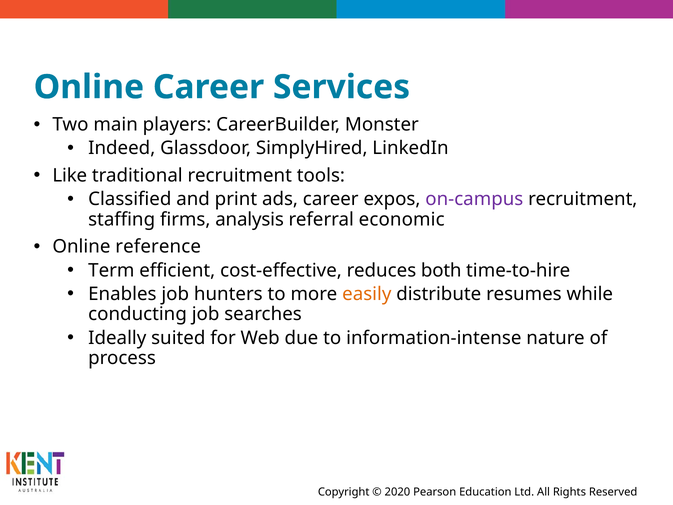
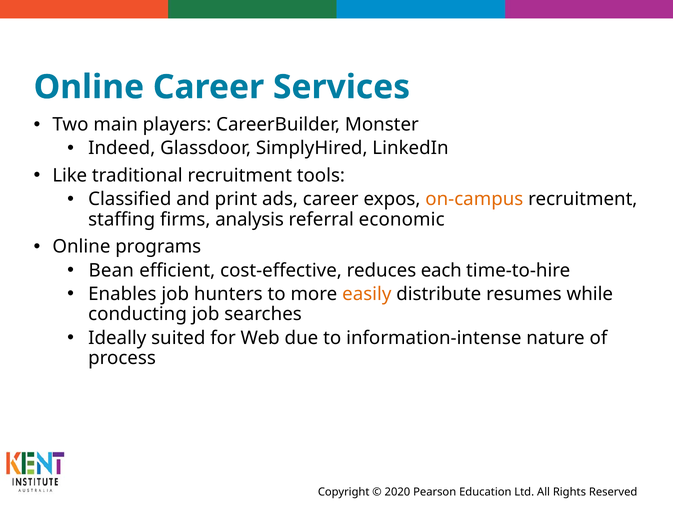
on-campus colour: purple -> orange
reference: reference -> programs
Term: Term -> Bean
both: both -> each
